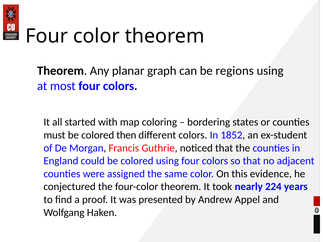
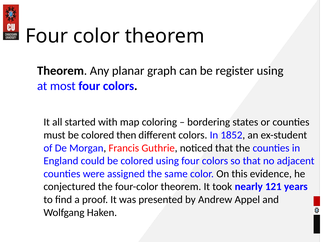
regions: regions -> register
224: 224 -> 121
